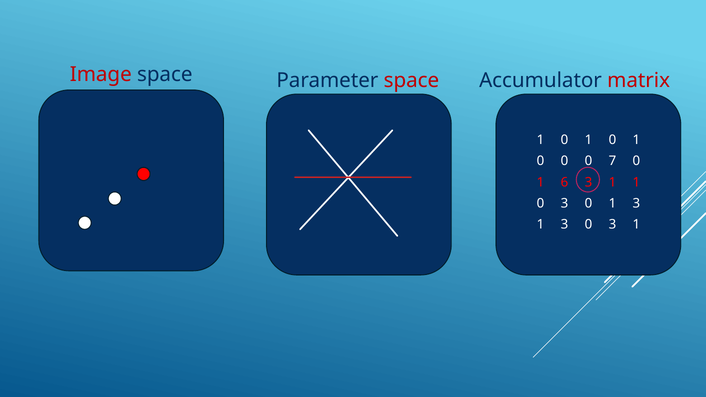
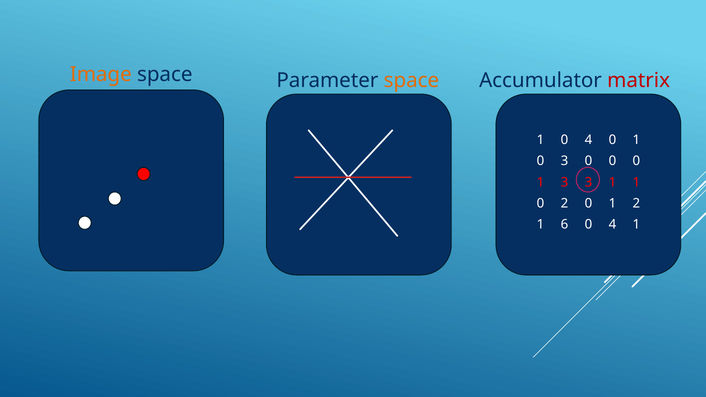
Image colour: red -> orange
space at (411, 80) colour: red -> orange
1 at (588, 140): 1 -> 4
0 at (564, 161): 0 -> 3
7 at (612, 161): 7 -> 0
1 6: 6 -> 3
3 at (564, 203): 3 -> 2
0 1 3: 3 -> 2
3 at (564, 225): 3 -> 6
3 at (612, 225): 3 -> 4
